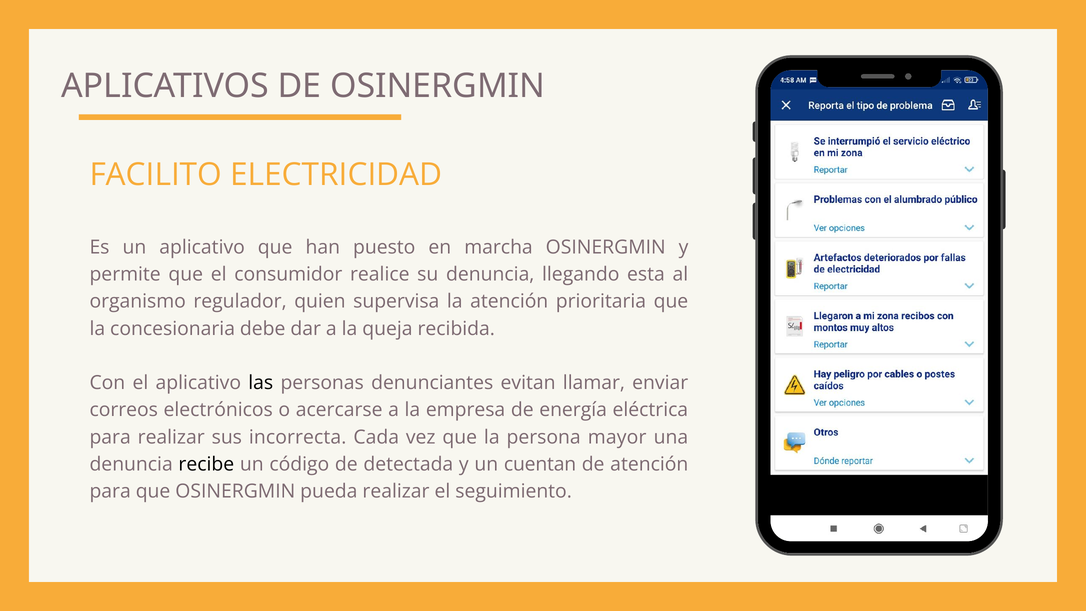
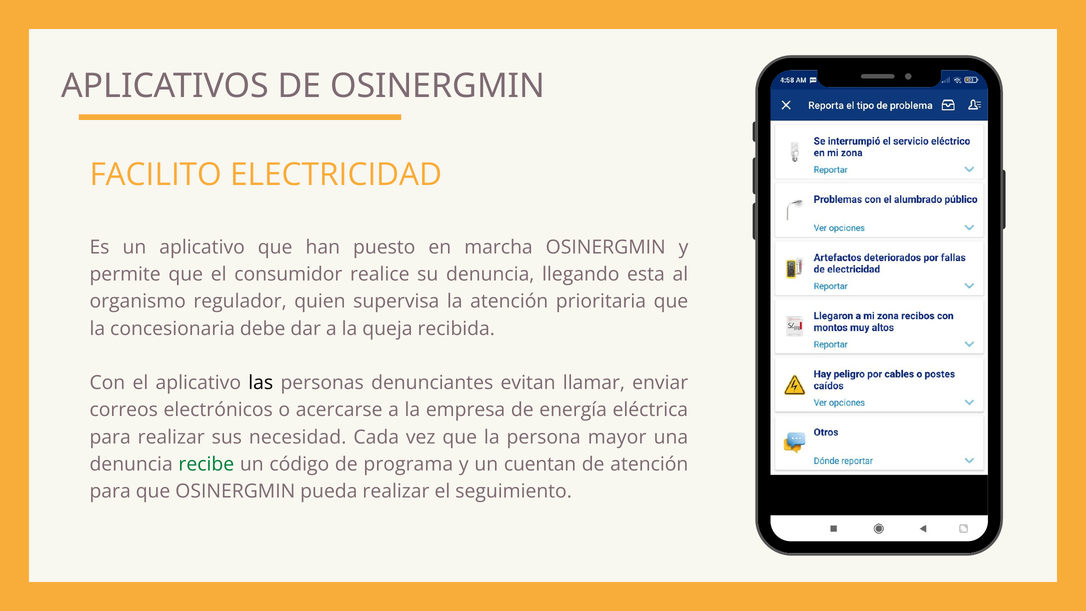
incorrecta: incorrecta -> necesidad
recibe colour: black -> green
detectada: detectada -> programa
